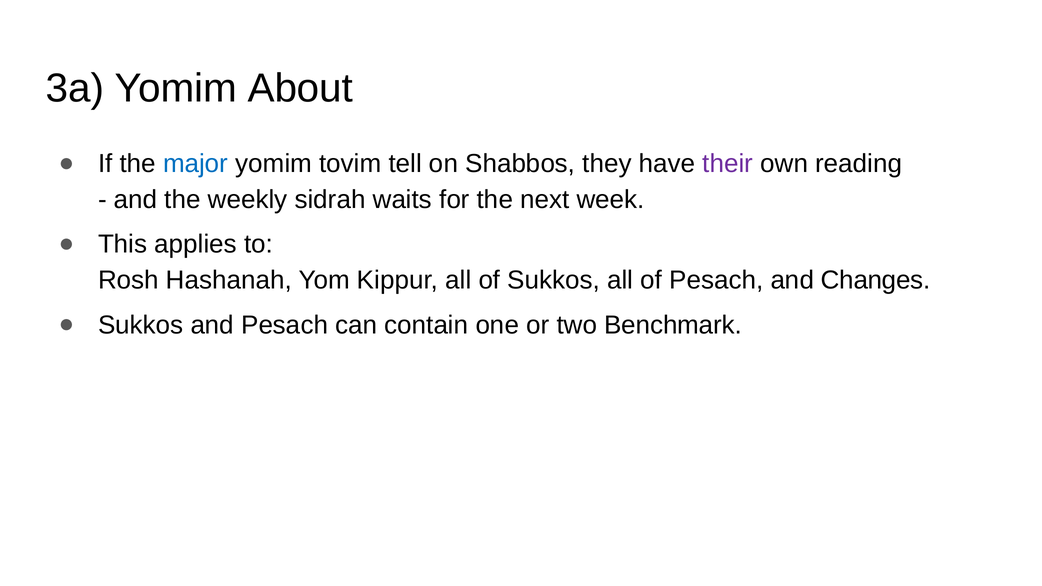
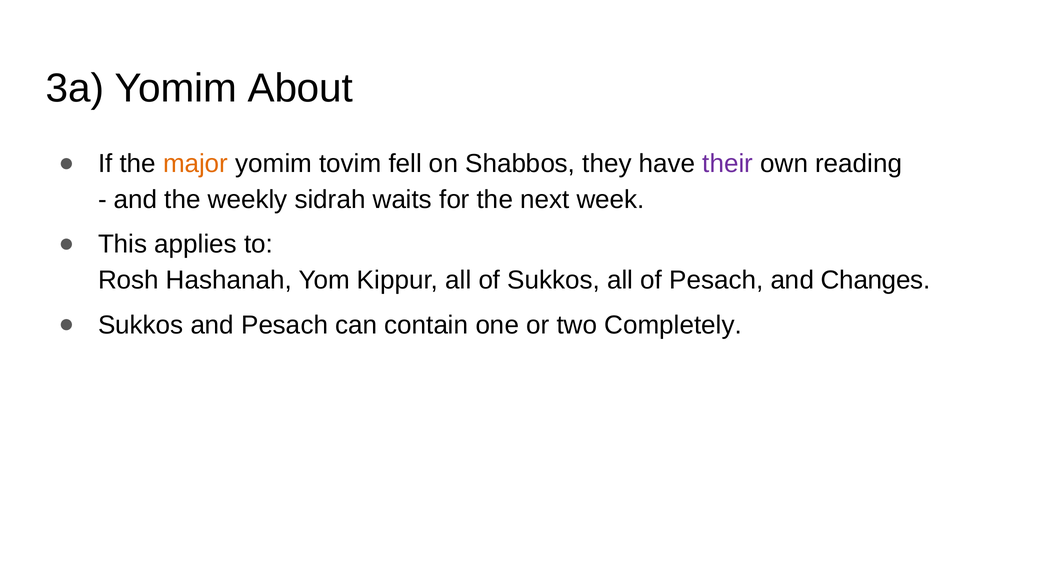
major colour: blue -> orange
tell: tell -> fell
Benchmark: Benchmark -> Completely
